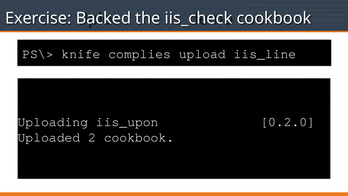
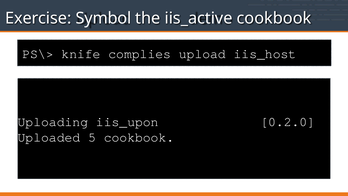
Backed: Backed -> Symbol
iis_check: iis_check -> iis_active
iis_line: iis_line -> iis_host
2: 2 -> 5
